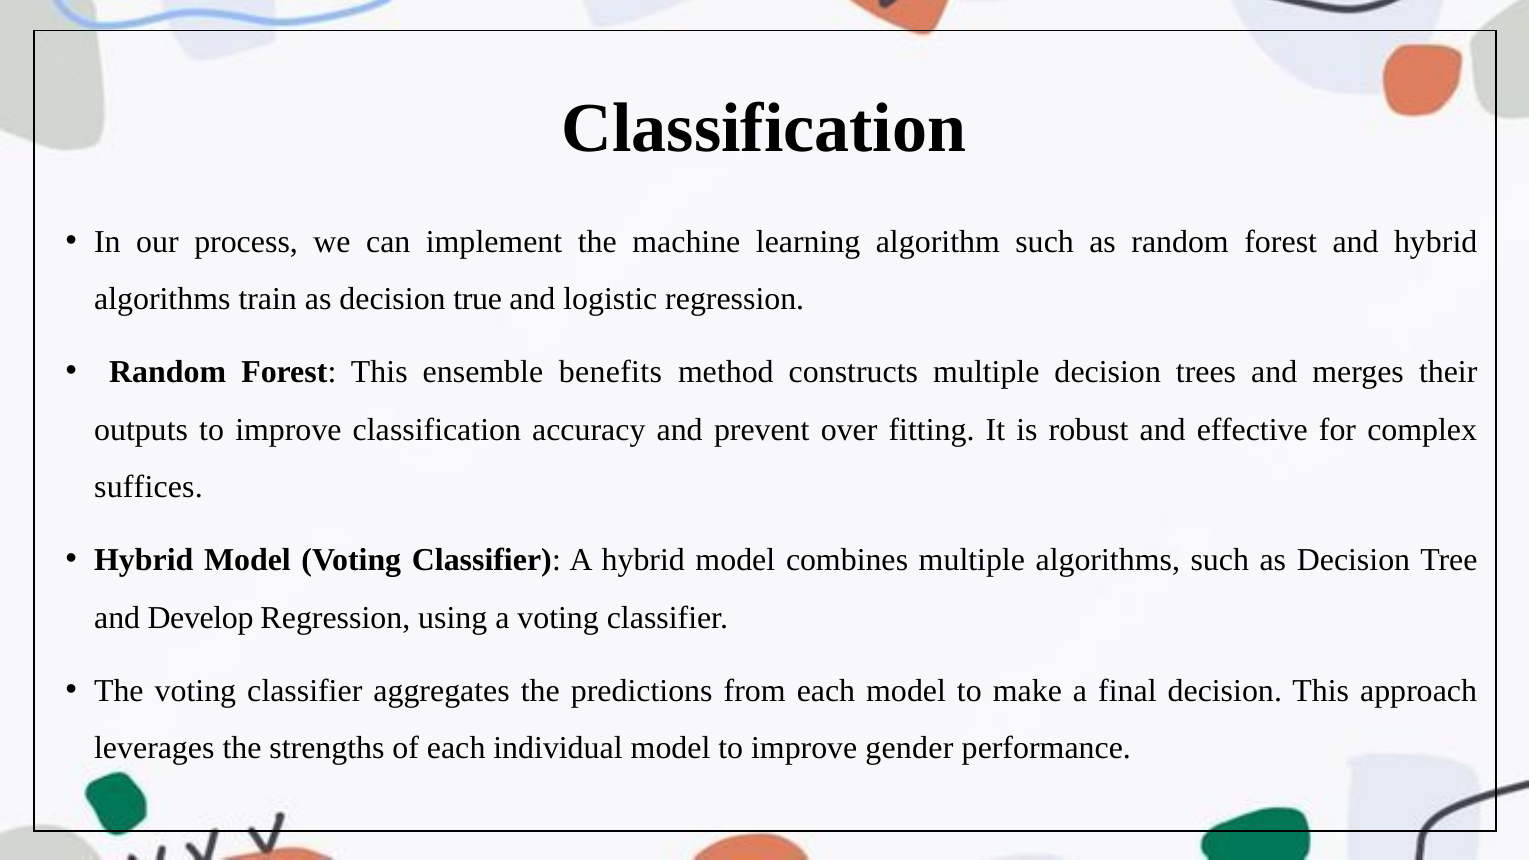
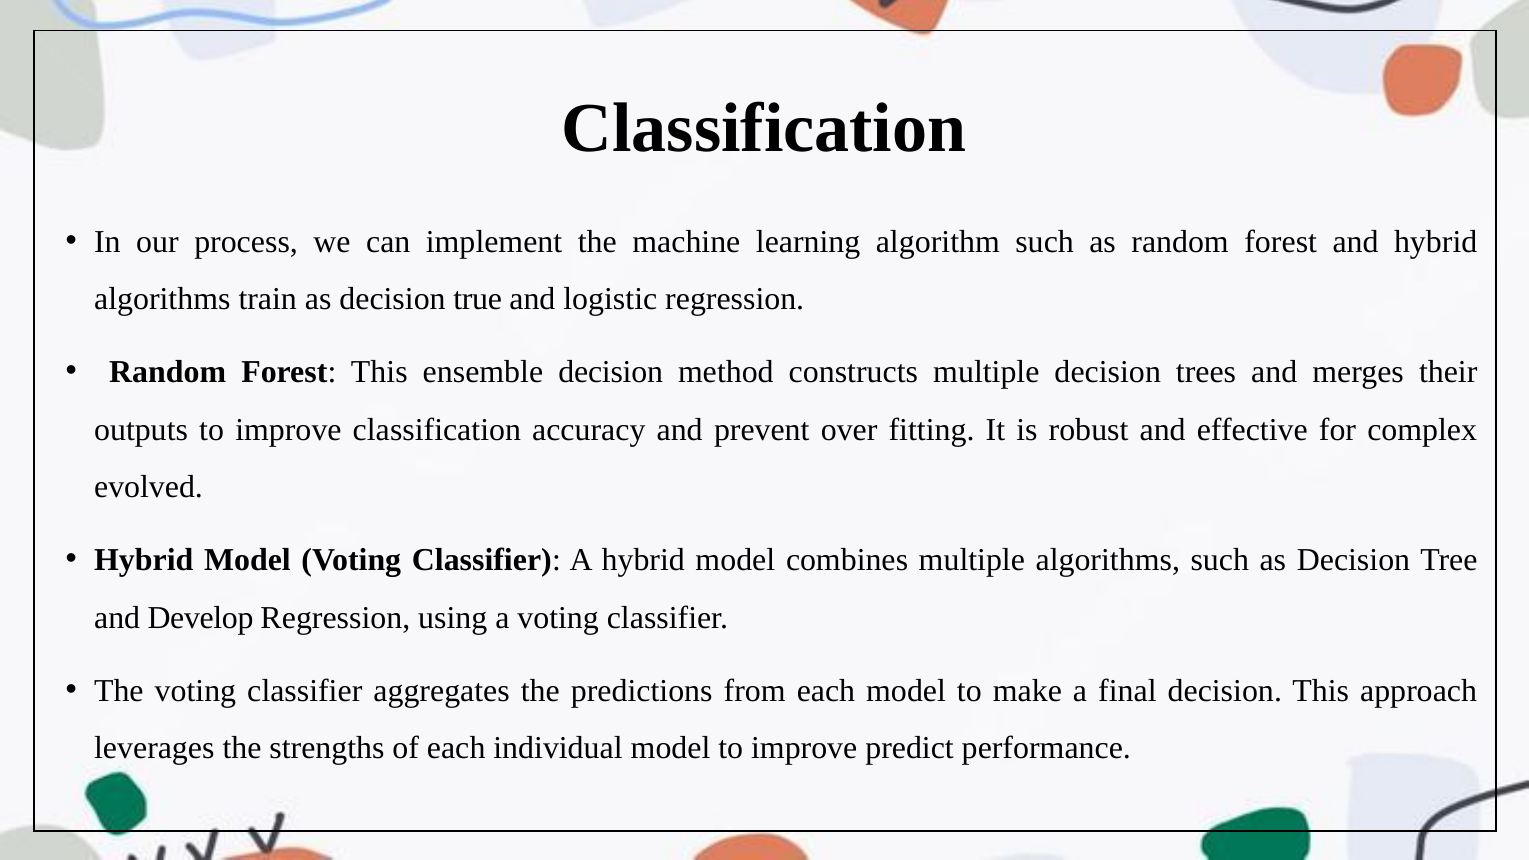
ensemble benefits: benefits -> decision
suffices: suffices -> evolved
gender: gender -> predict
